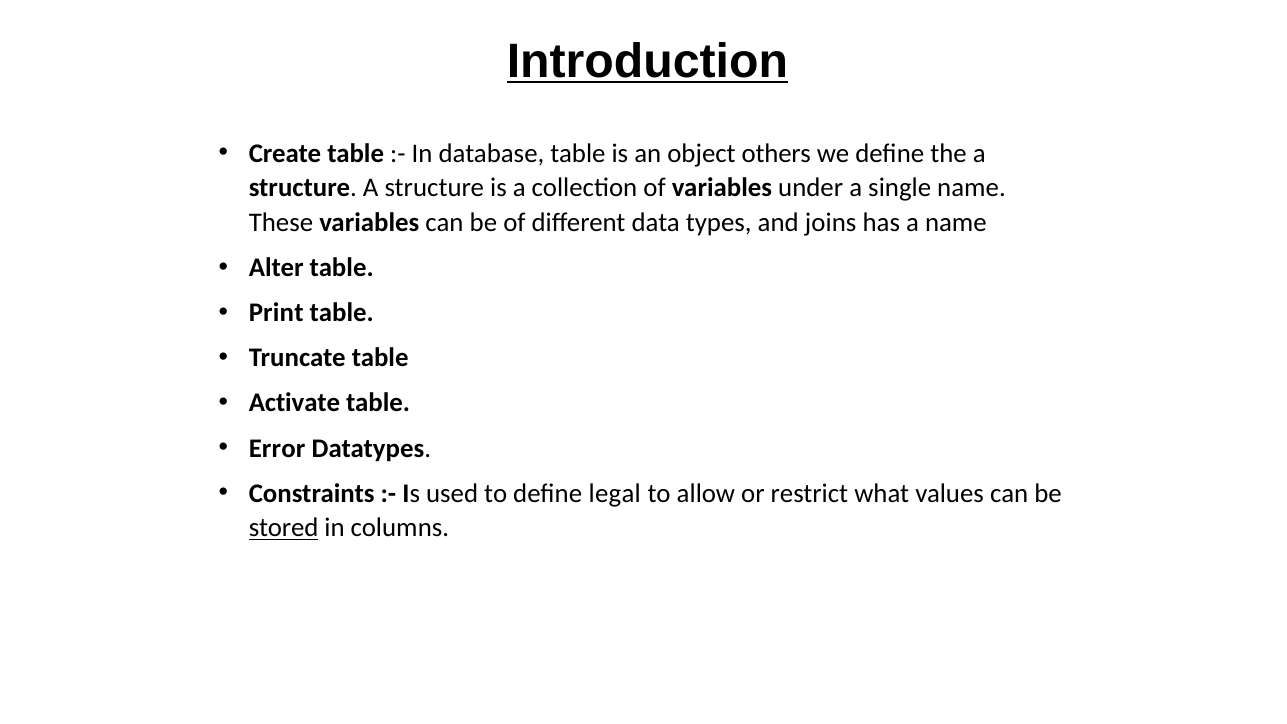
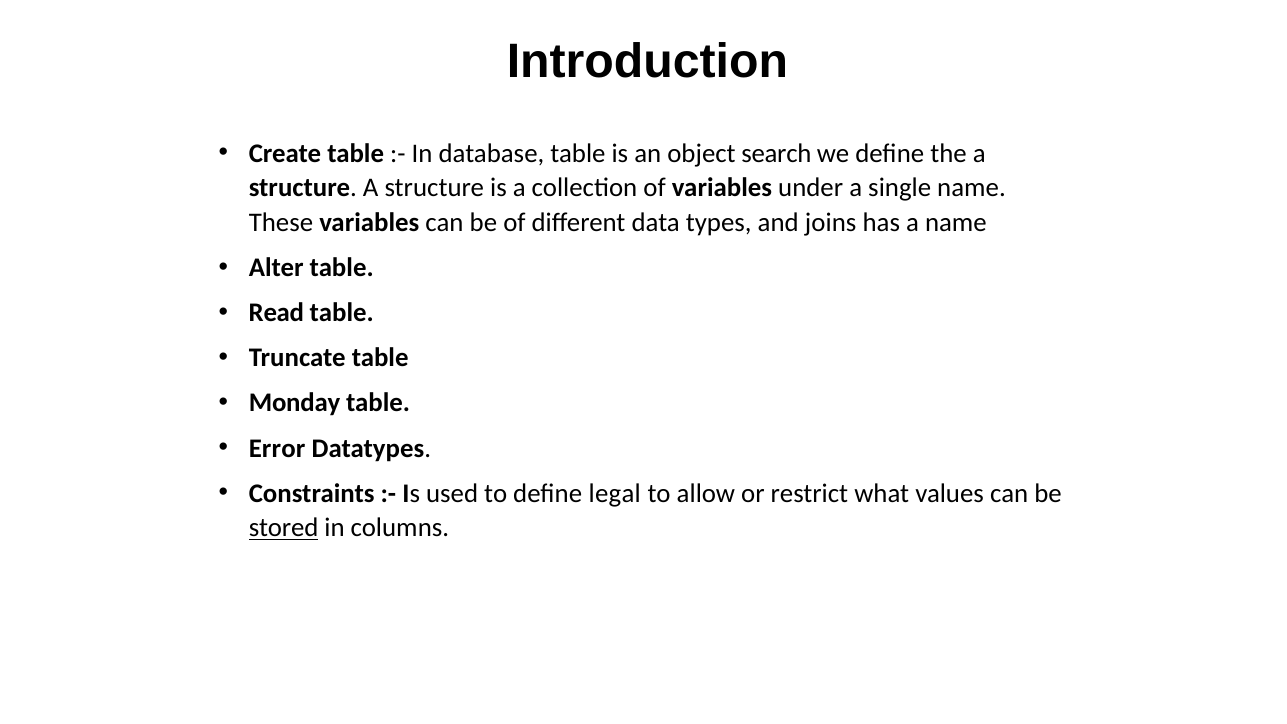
Introduction underline: present -> none
others: others -> search
Print: Print -> Read
Activate: Activate -> Monday
